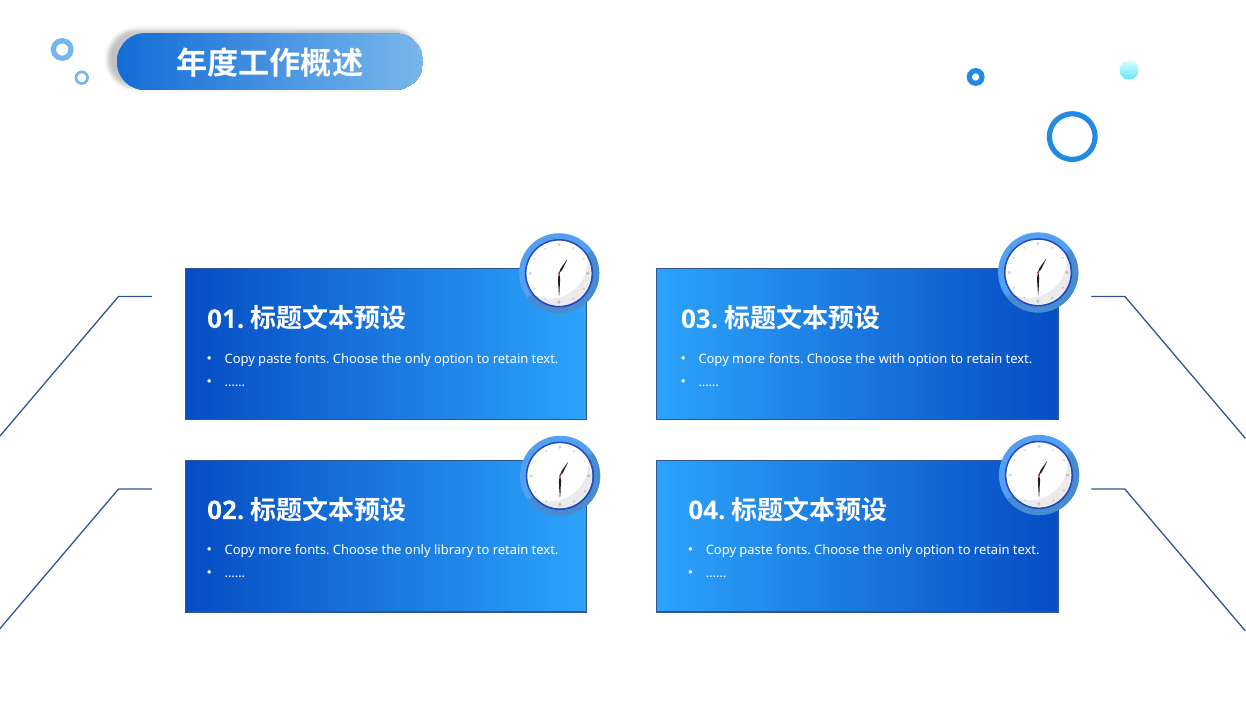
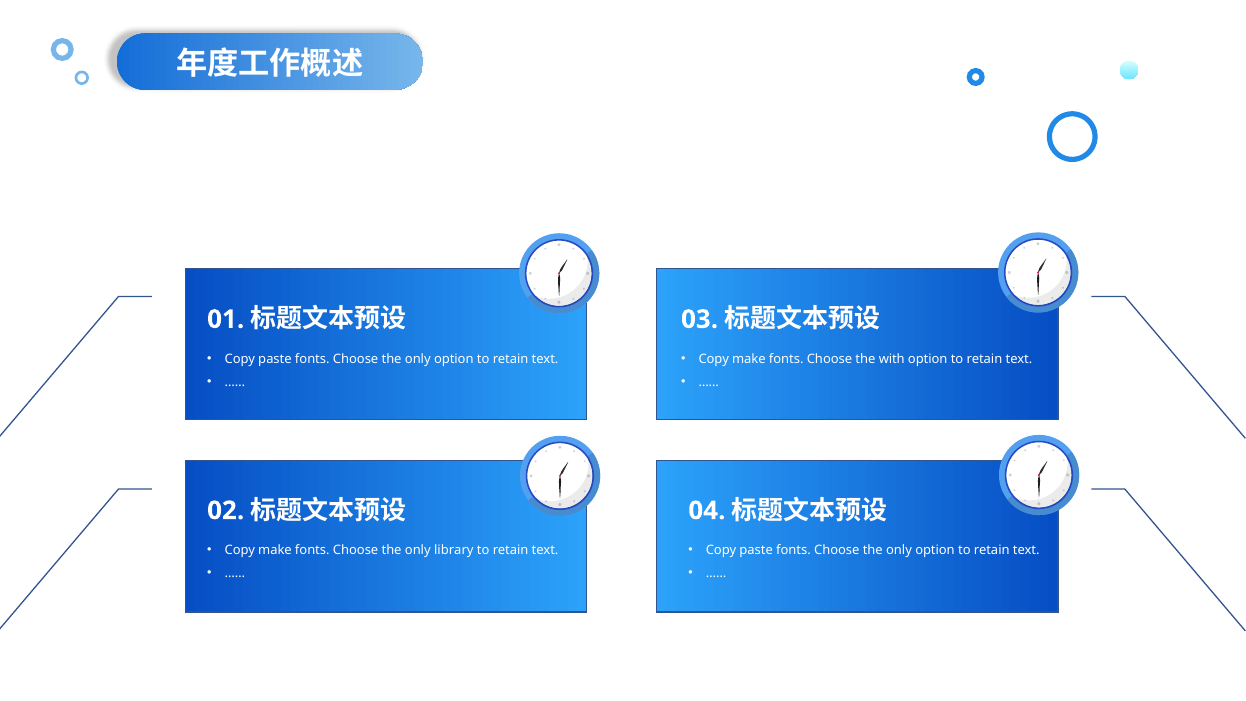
more at (749, 359): more -> make
more at (275, 550): more -> make
